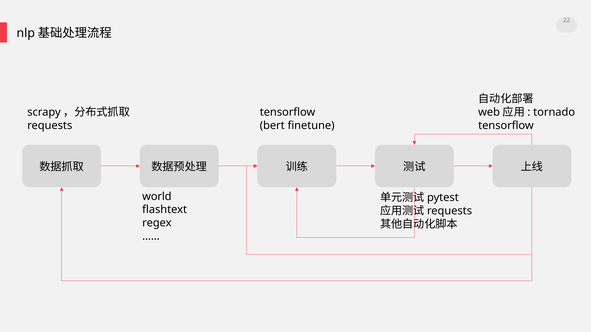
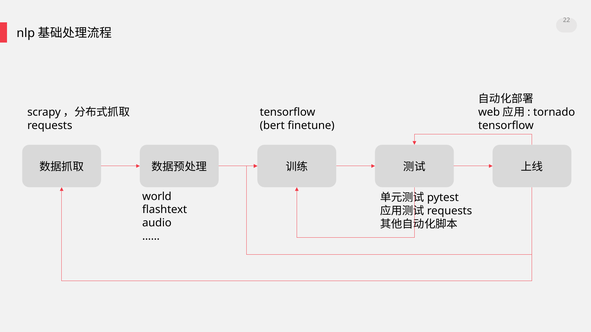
regex: regex -> audio
